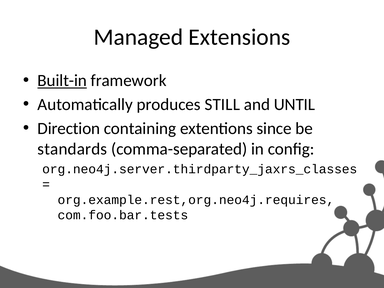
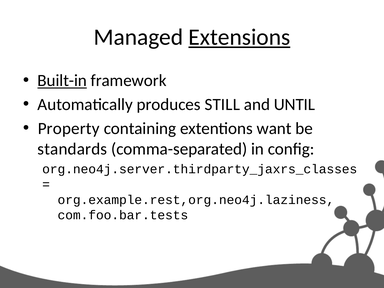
Extensions underline: none -> present
Direction: Direction -> Property
since: since -> want
org.example.rest,org.neo4j.requires: org.example.rest,org.neo4j.requires -> org.example.rest,org.neo4j.laziness
